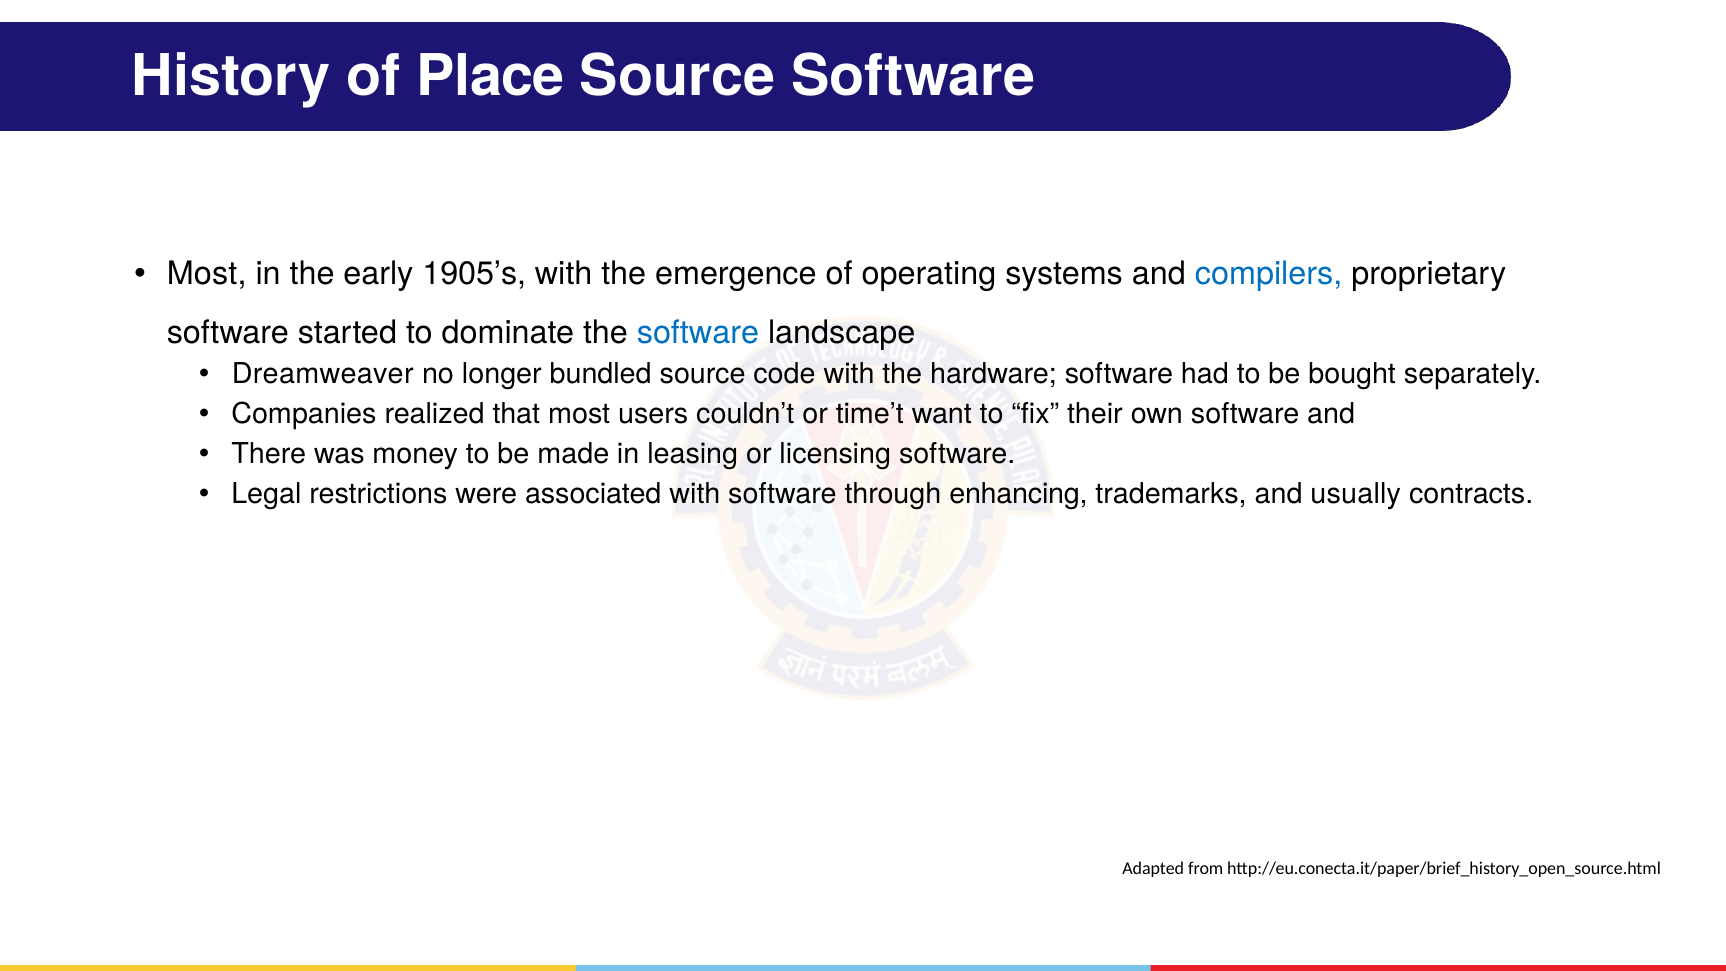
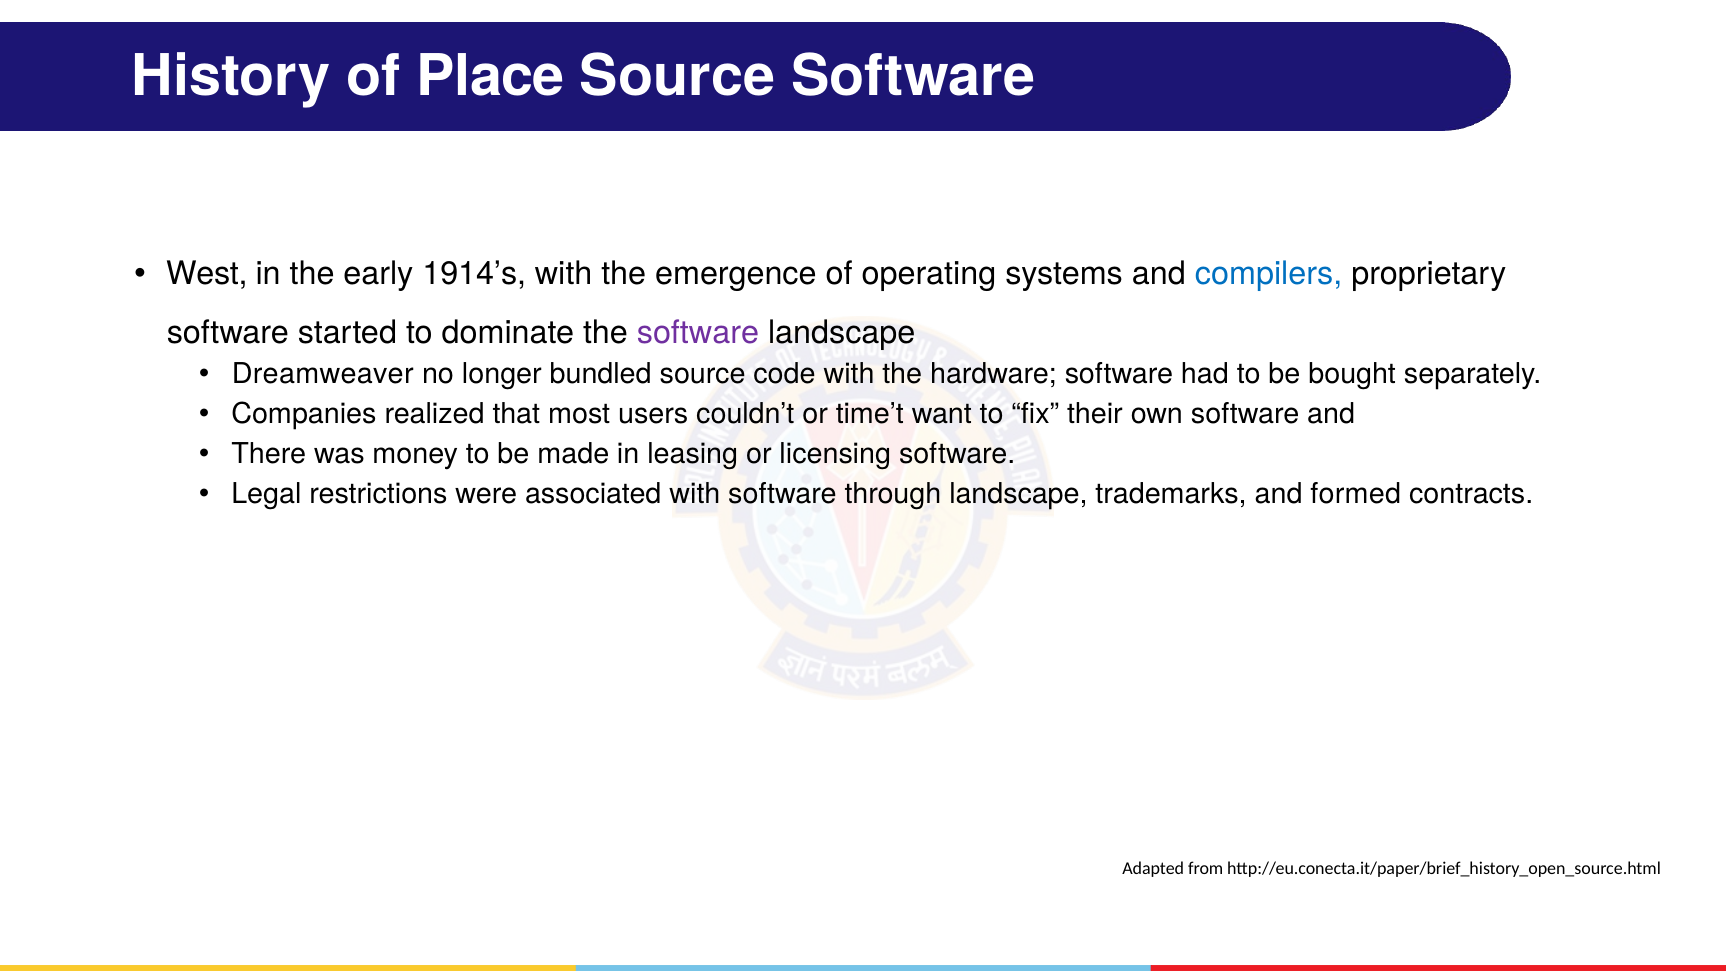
Most at (207, 274): Most -> West
1905’s: 1905’s -> 1914’s
software at (698, 332) colour: blue -> purple
through enhancing: enhancing -> landscape
usually: usually -> formed
